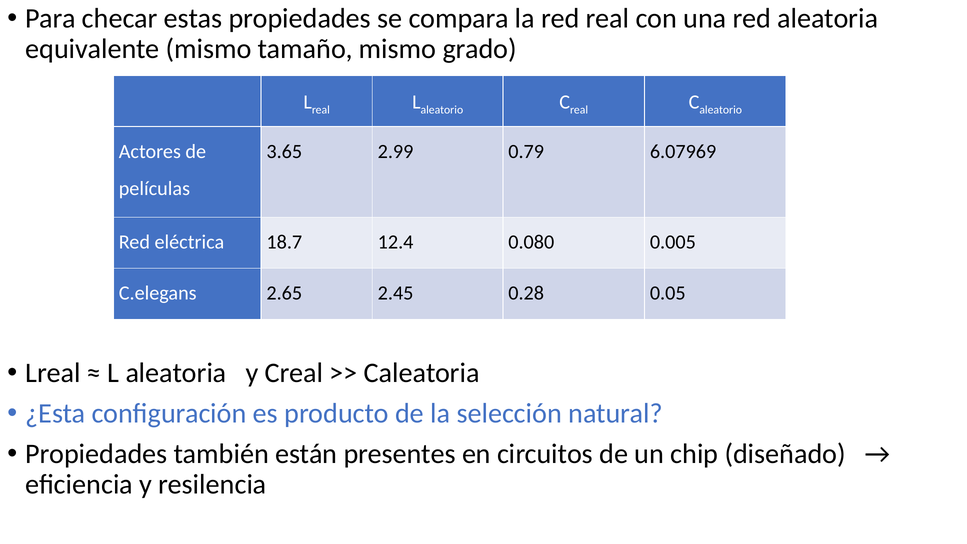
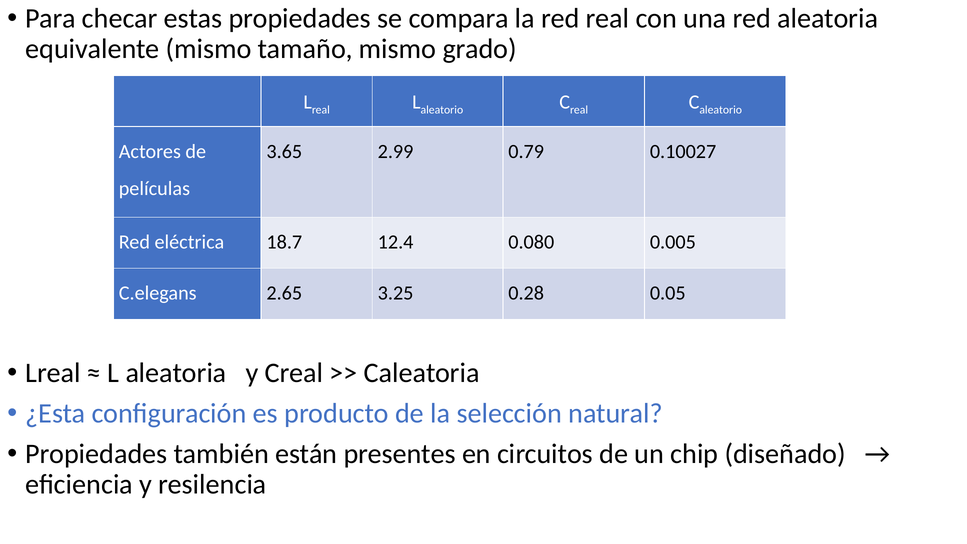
6.07969: 6.07969 -> 0.10027
2.45: 2.45 -> 3.25
